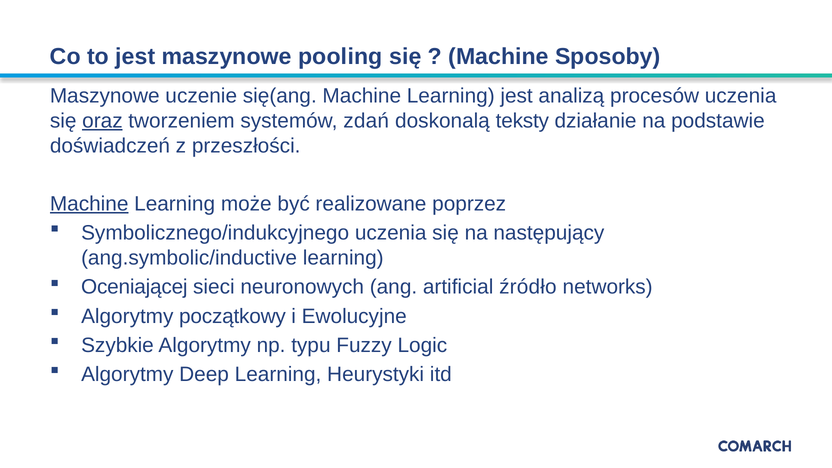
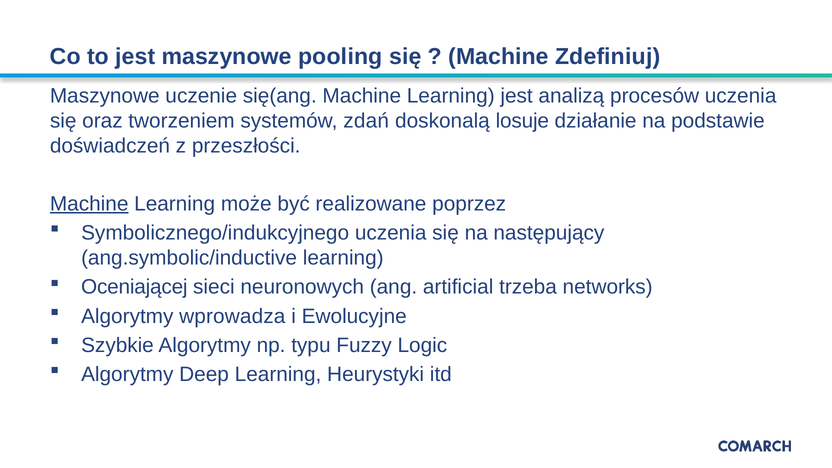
Sposoby: Sposoby -> Zdefiniuj
oraz underline: present -> none
teksty: teksty -> losuje
źródło: źródło -> trzeba
początkowy: początkowy -> wprowadza
